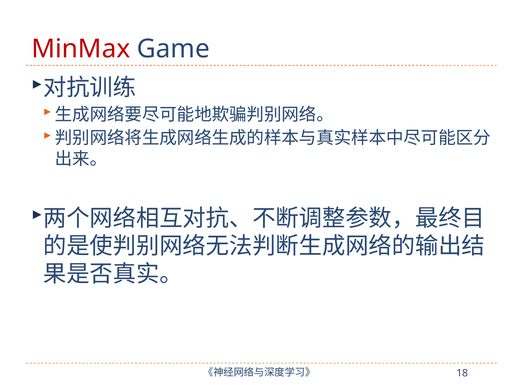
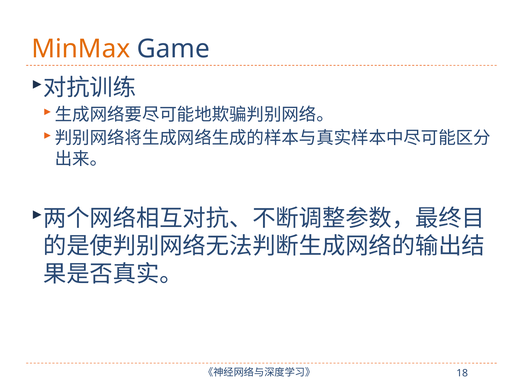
MinMax colour: red -> orange
